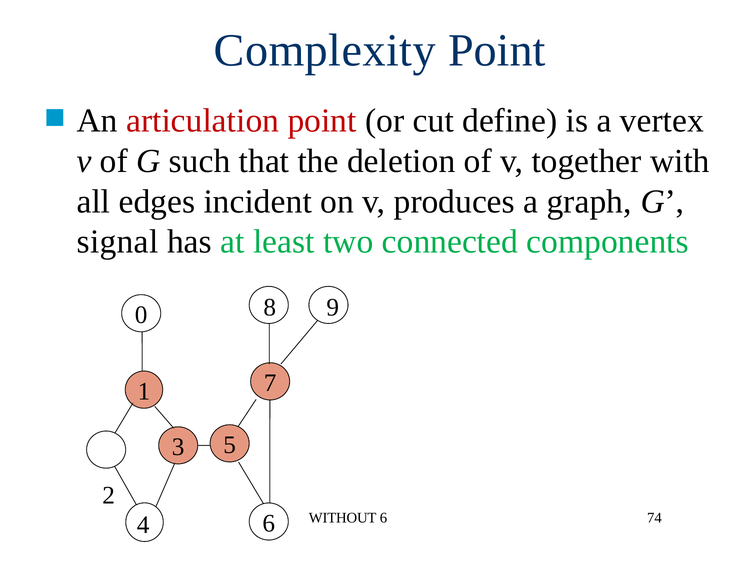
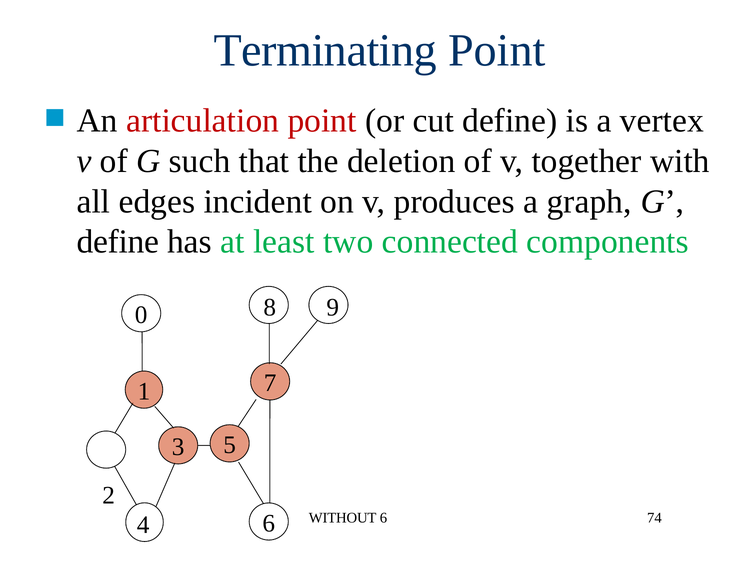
Complexity: Complexity -> Terminating
signal at (118, 242): signal -> define
